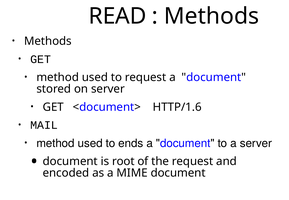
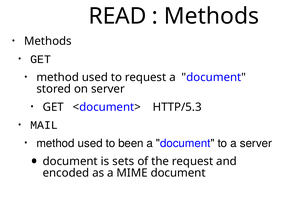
HTTP/1.6: HTTP/1.6 -> HTTP/5.3
ends: ends -> been
root: root -> sets
